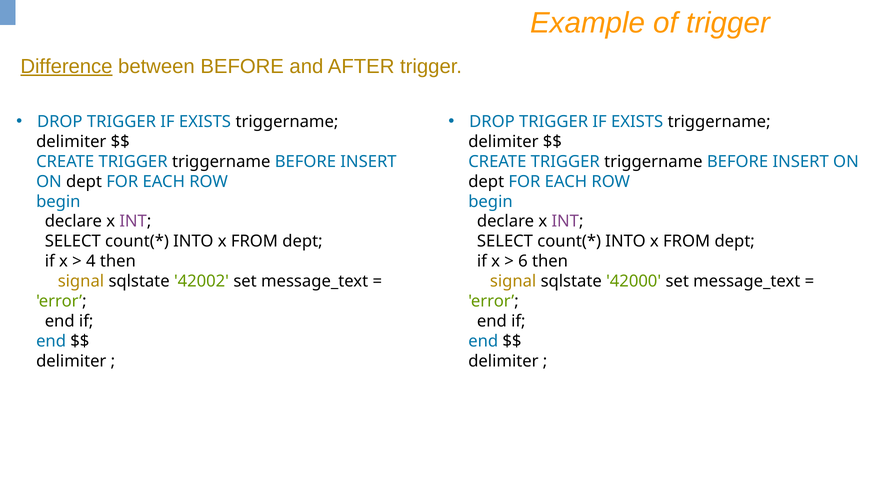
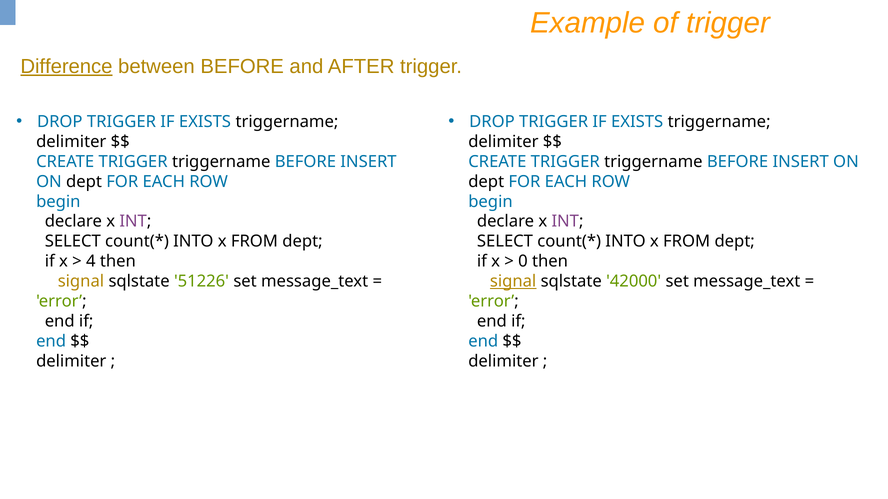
6: 6 -> 0
42002: 42002 -> 51226
signal at (513, 282) underline: none -> present
